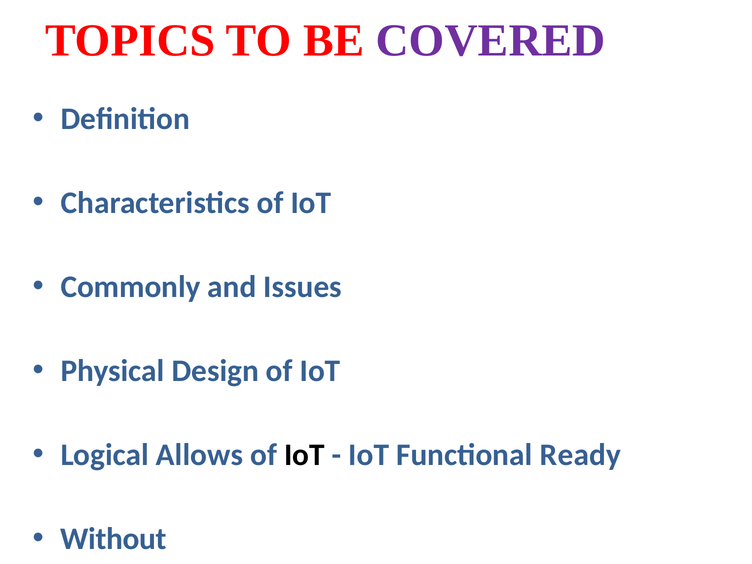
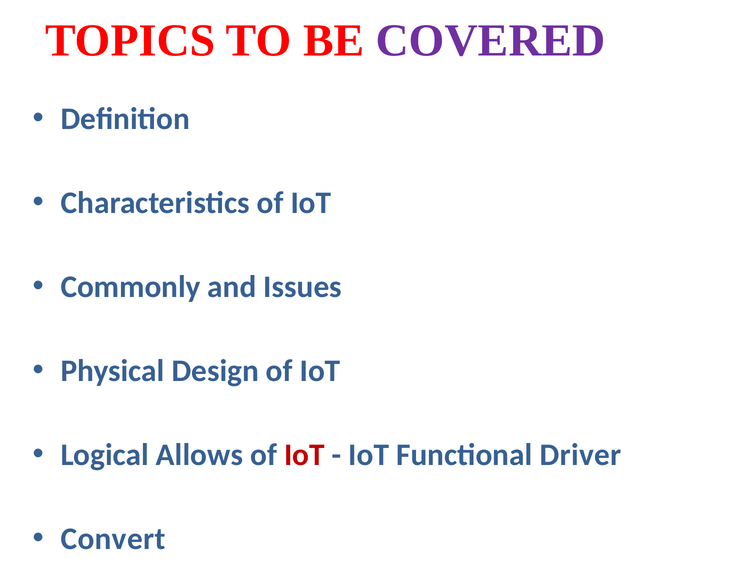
IoT at (304, 455) colour: black -> red
Ready: Ready -> Driver
Without: Without -> Convert
